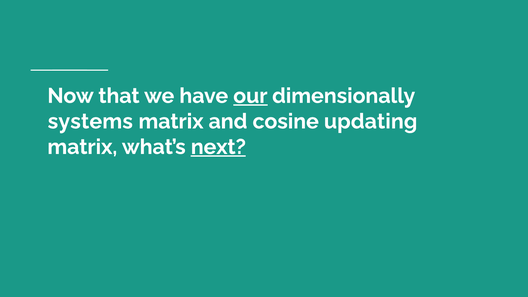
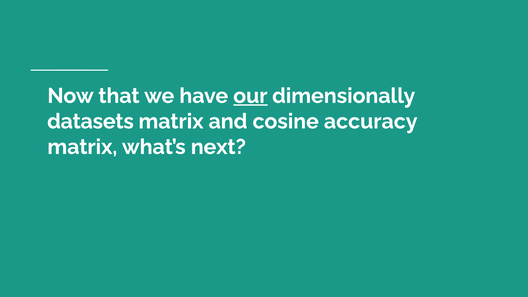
systems: systems -> datasets
updating: updating -> accuracy
next underline: present -> none
